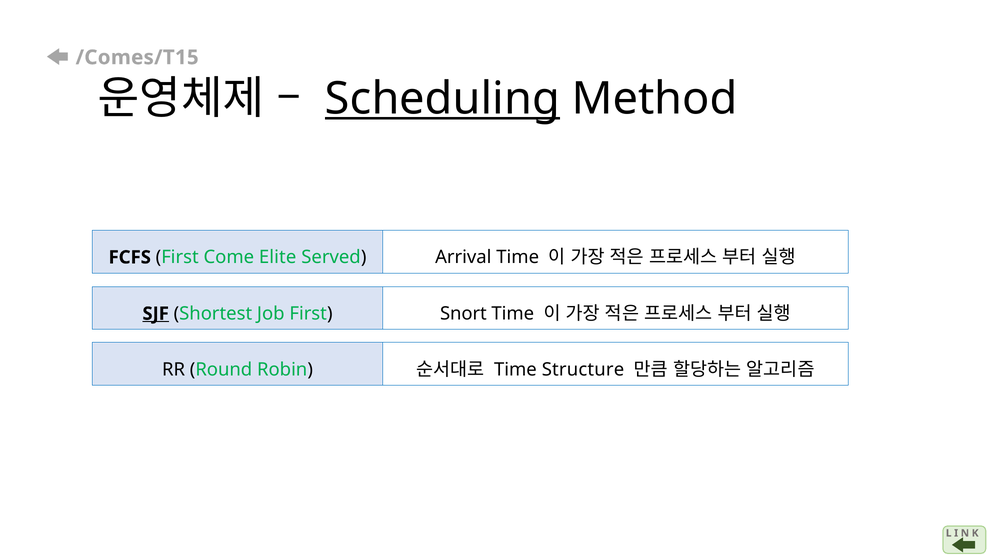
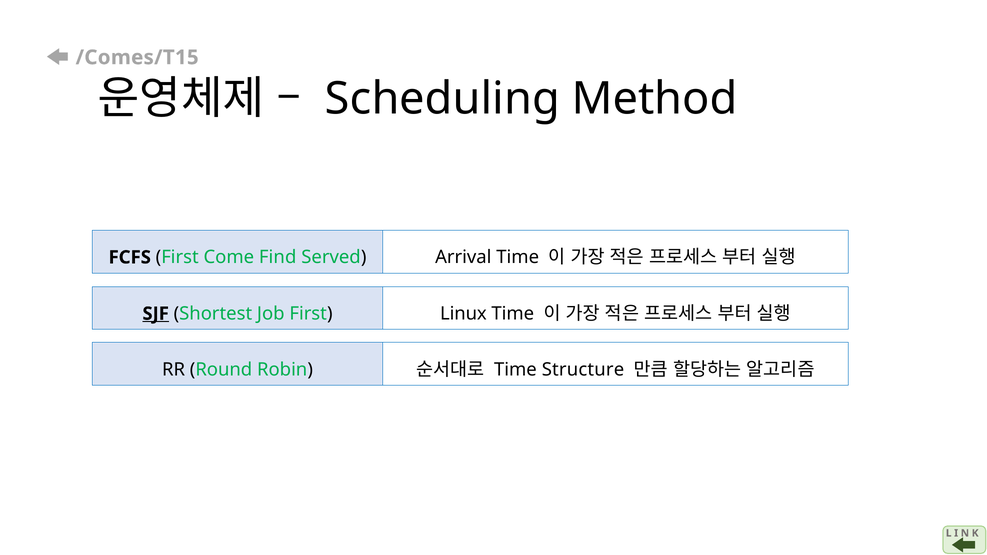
Scheduling underline: present -> none
Elite: Elite -> Find
Snort: Snort -> Linux
